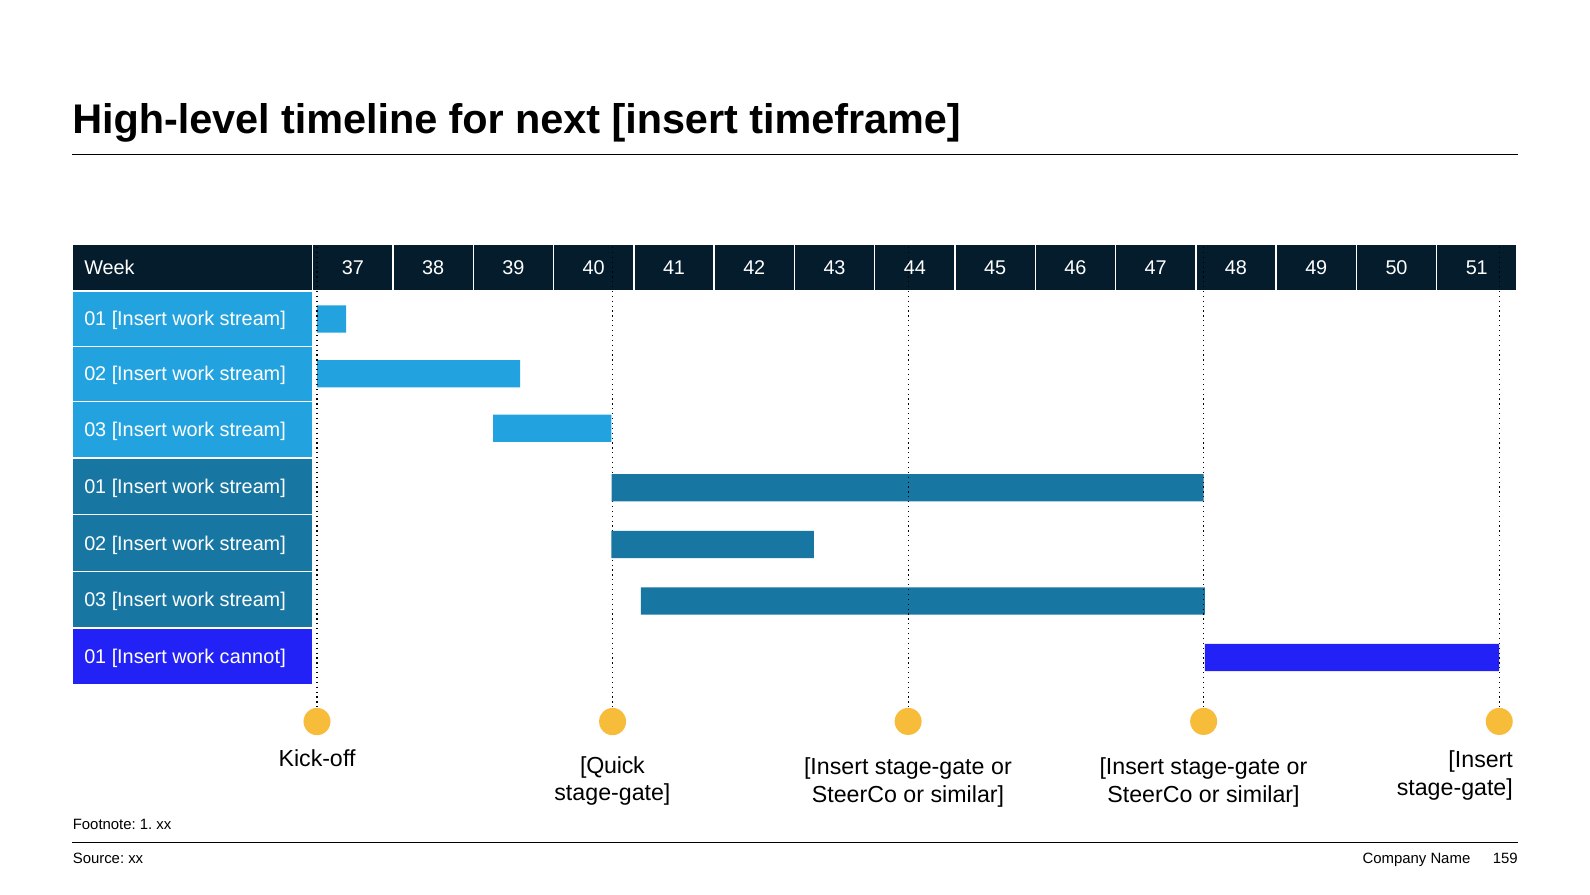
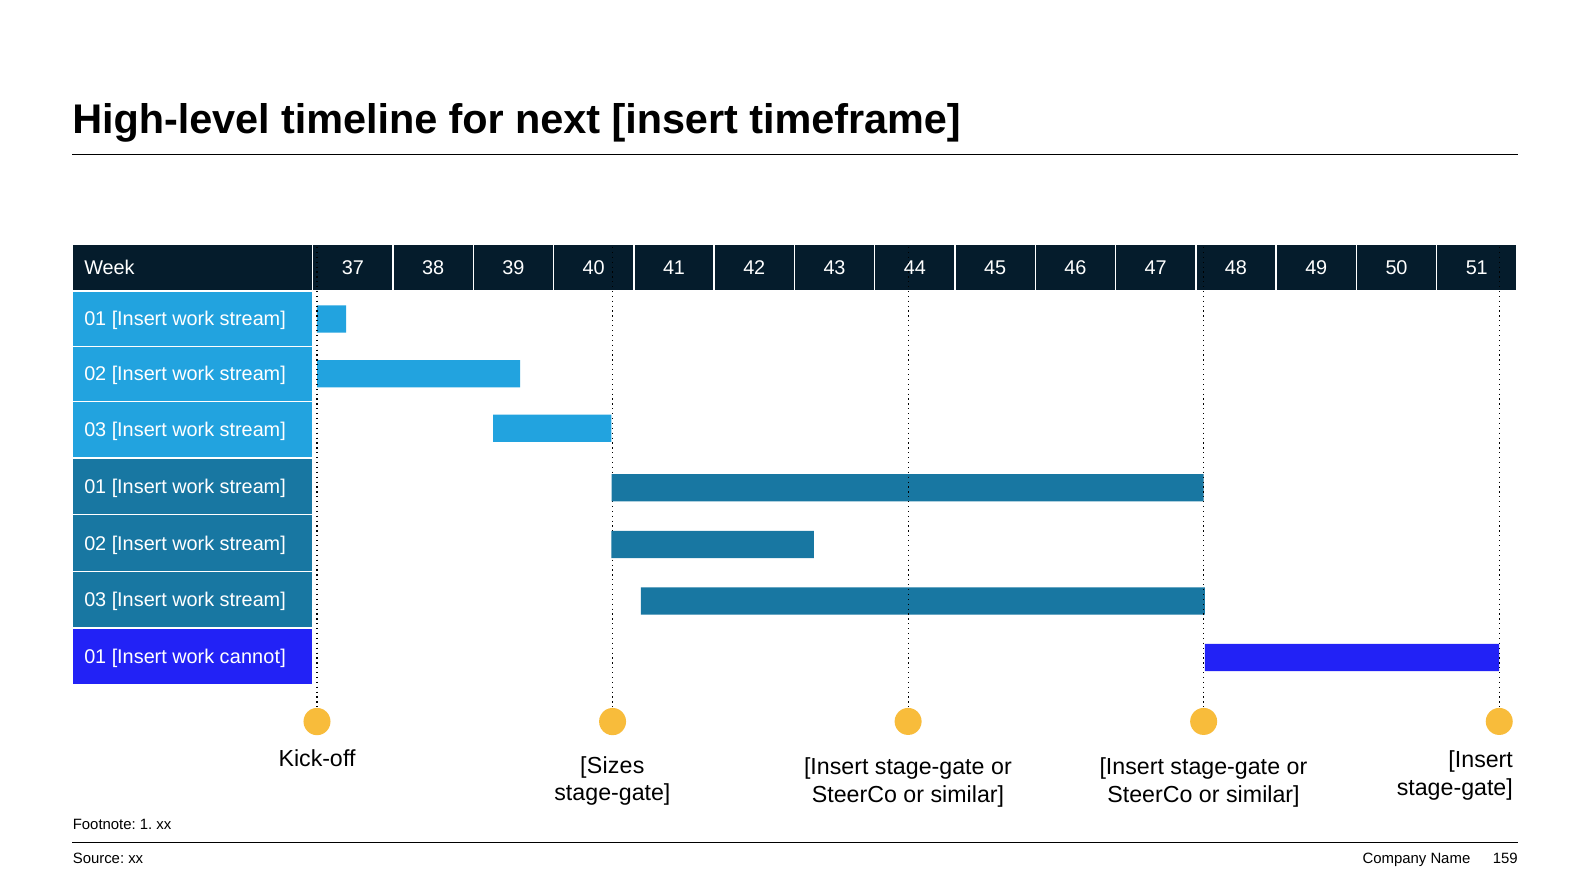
Quick: Quick -> Sizes
